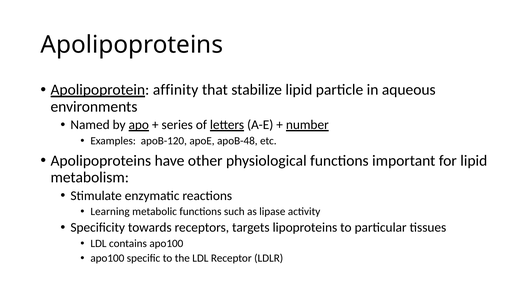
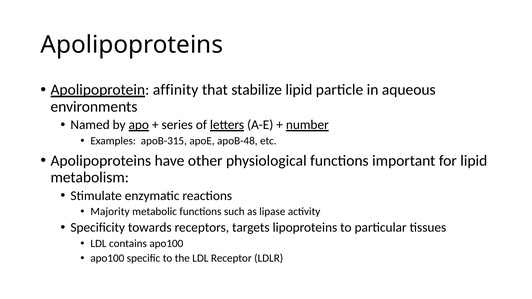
apoB-120: apoB-120 -> apoB-315
Learning: Learning -> Majority
